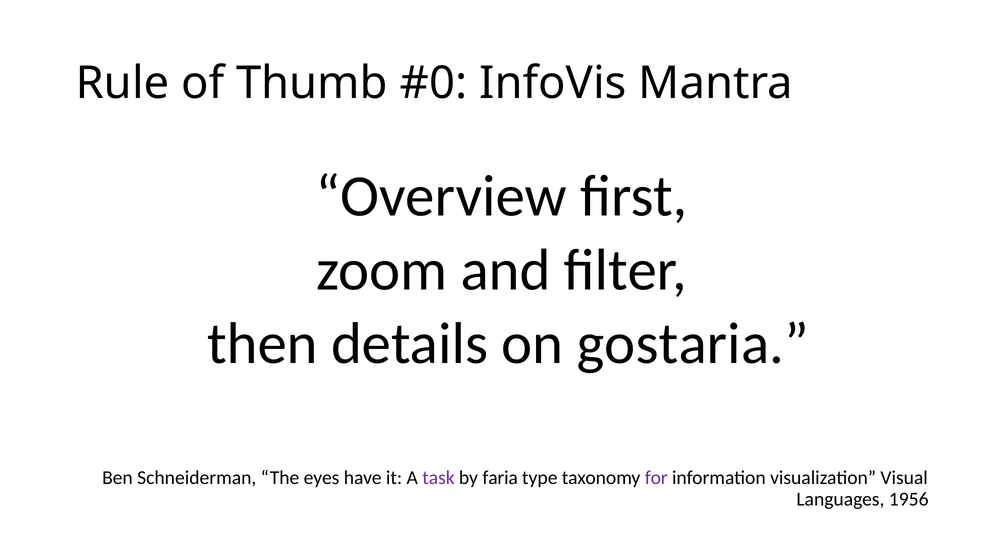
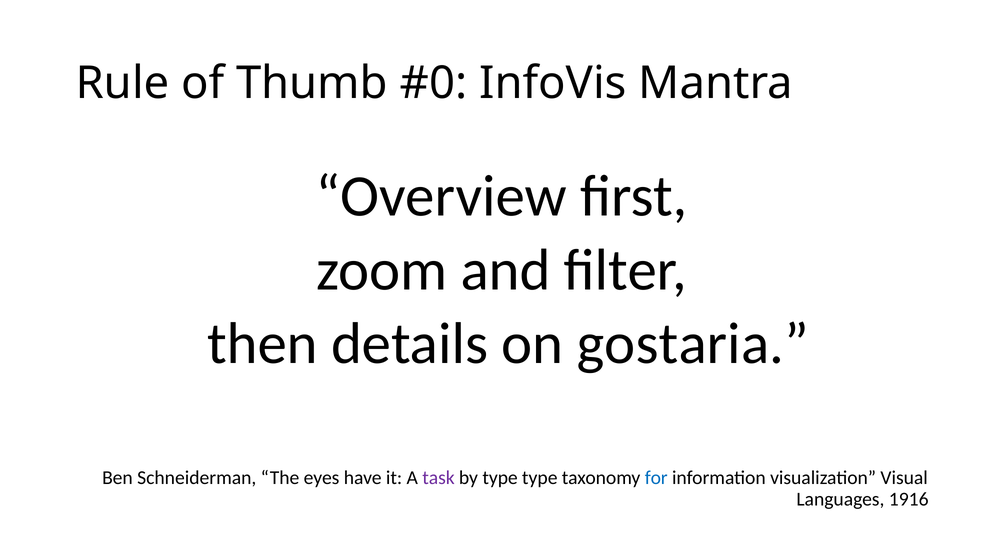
by faria: faria -> type
for colour: purple -> blue
1956: 1956 -> 1916
